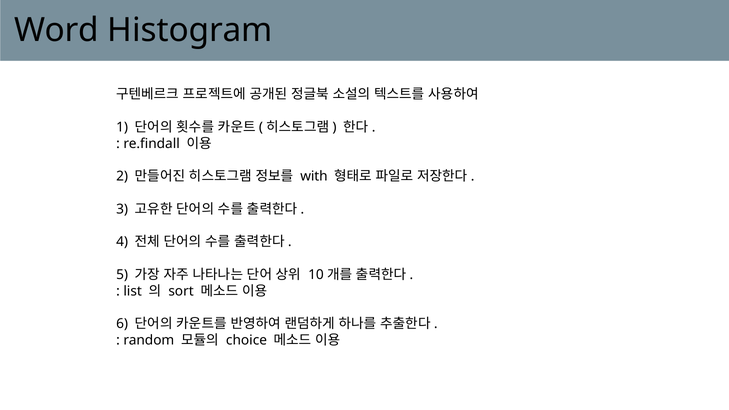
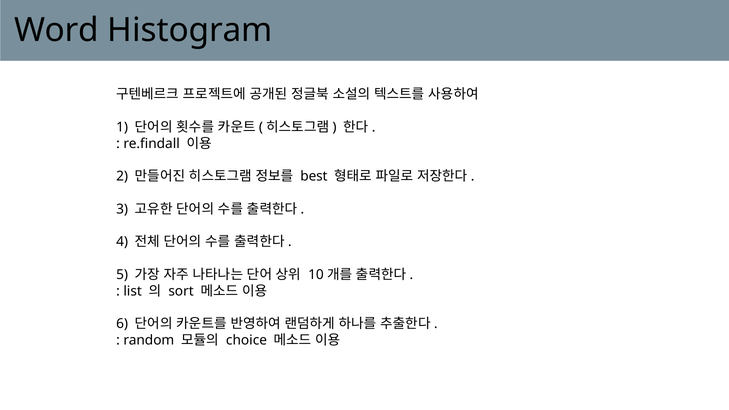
with: with -> best
